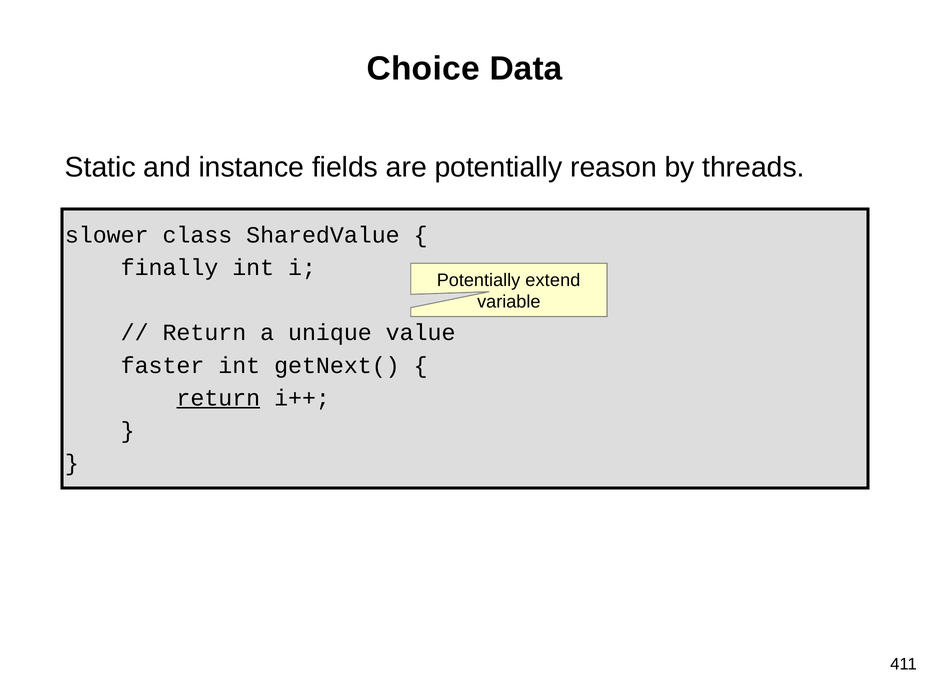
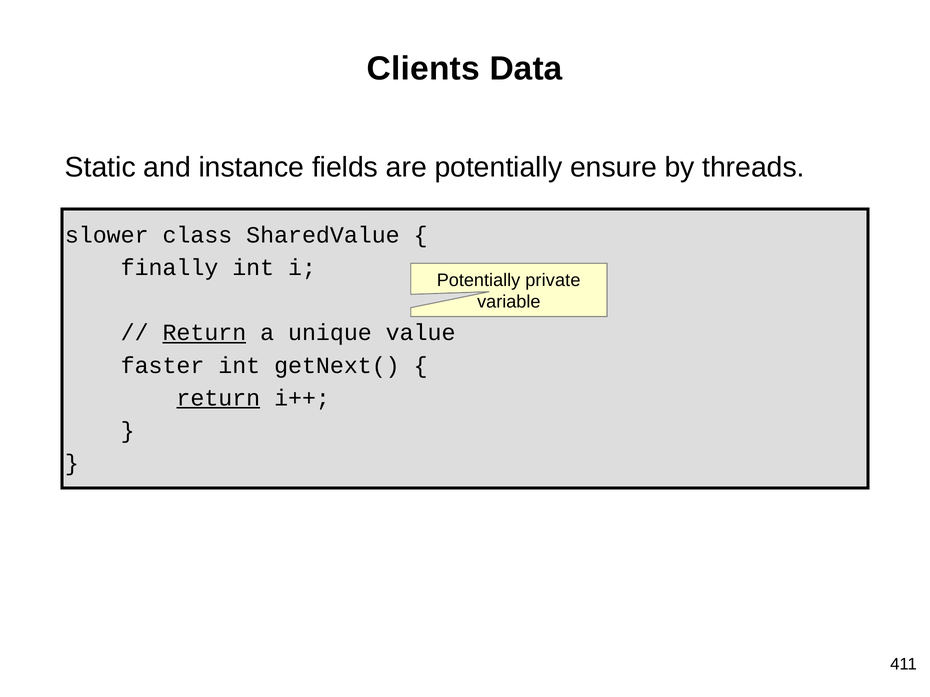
Choice: Choice -> Clients
reason: reason -> ensure
extend: extend -> private
Return at (204, 333) underline: none -> present
